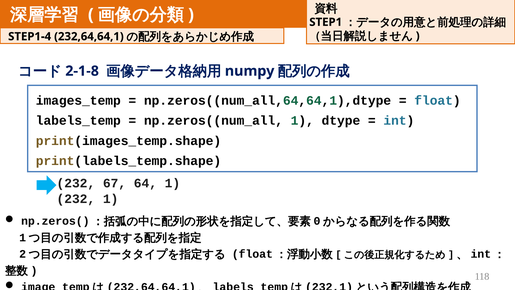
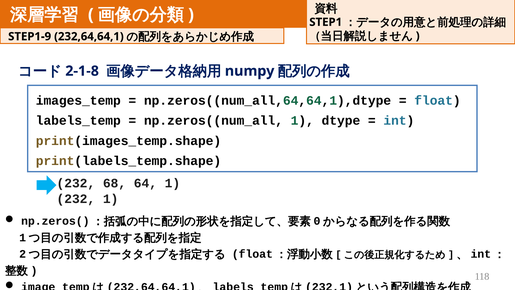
STEP1-4: STEP1-4 -> STEP1-9
67: 67 -> 68
